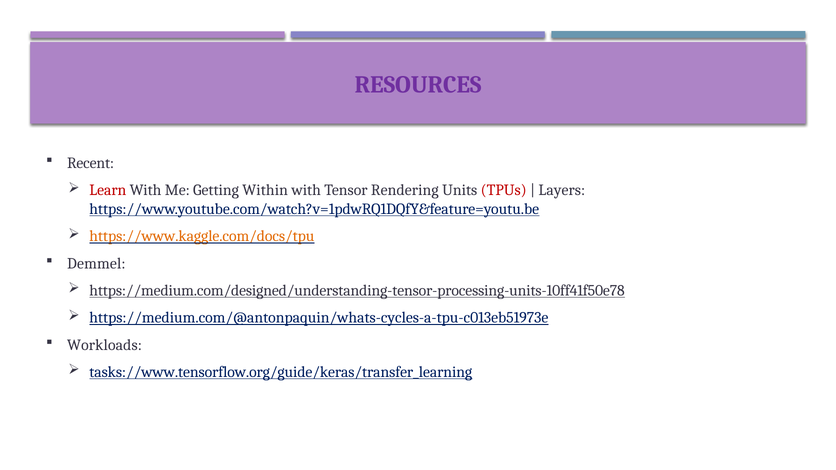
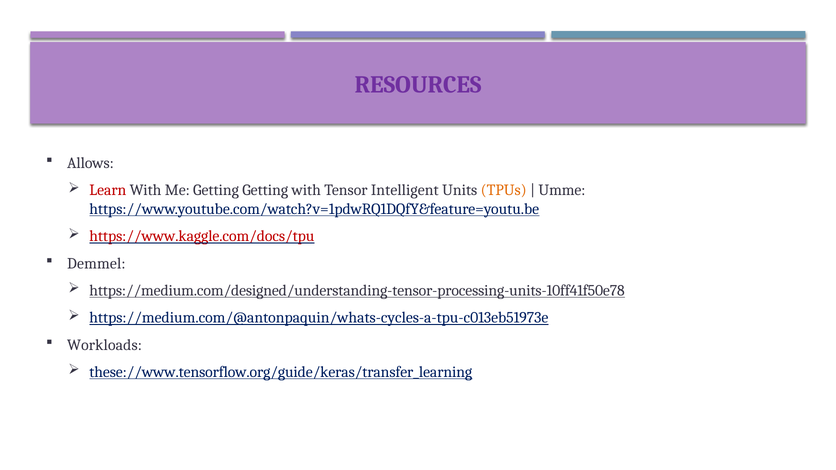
Recent: Recent -> Allows
Getting Within: Within -> Getting
Rendering: Rendering -> Intelligent
TPUs colour: red -> orange
Layers: Layers -> Umme
https://www.kaggle.com/docs/tpu colour: orange -> red
tasks://www.tensorflow.org/guide/keras/transfer_learning: tasks://www.tensorflow.org/guide/keras/transfer_learning -> these://www.tensorflow.org/guide/keras/transfer_learning
